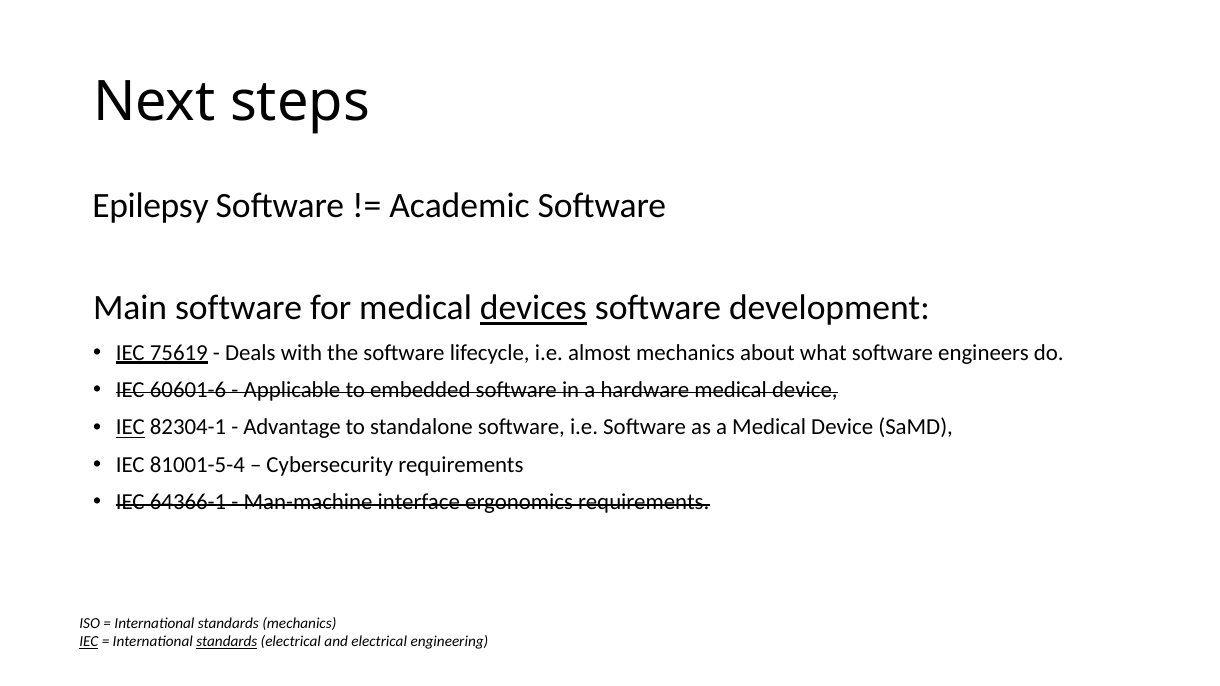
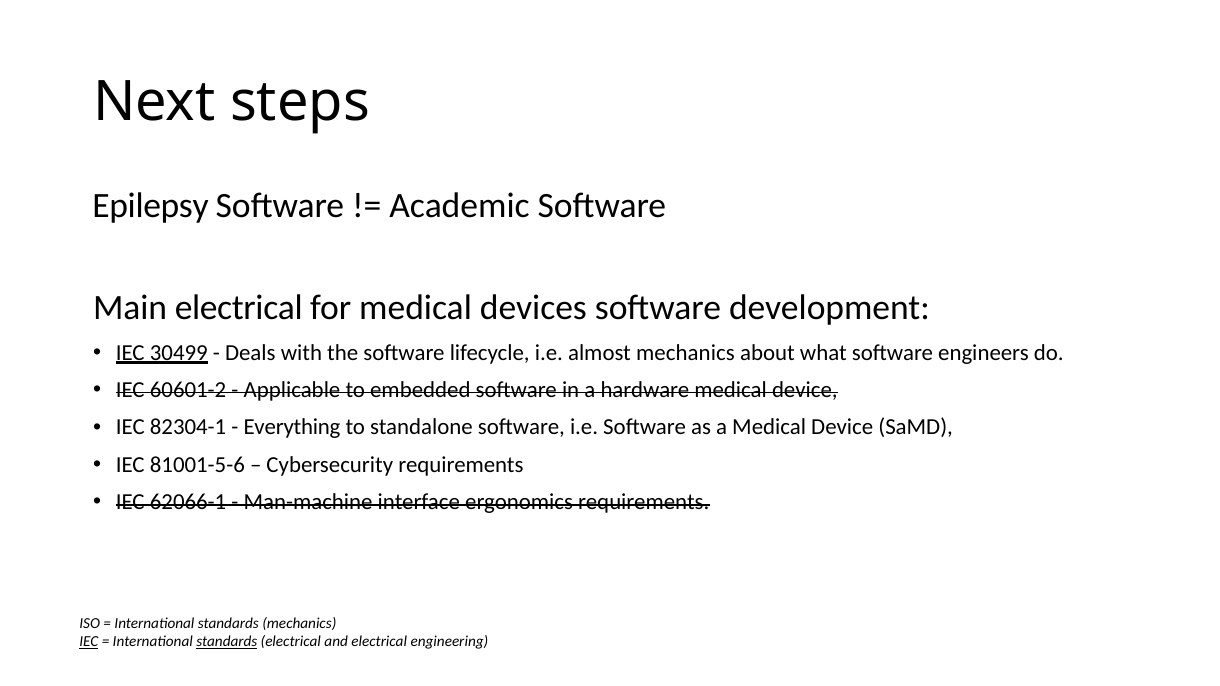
Main software: software -> electrical
devices underline: present -> none
75619: 75619 -> 30499
60601-6: 60601-6 -> 60601-2
IEC at (130, 428) underline: present -> none
Advantage: Advantage -> Everything
81001-5-4: 81001-5-4 -> 81001-5-6
64366-1: 64366-1 -> 62066-1
